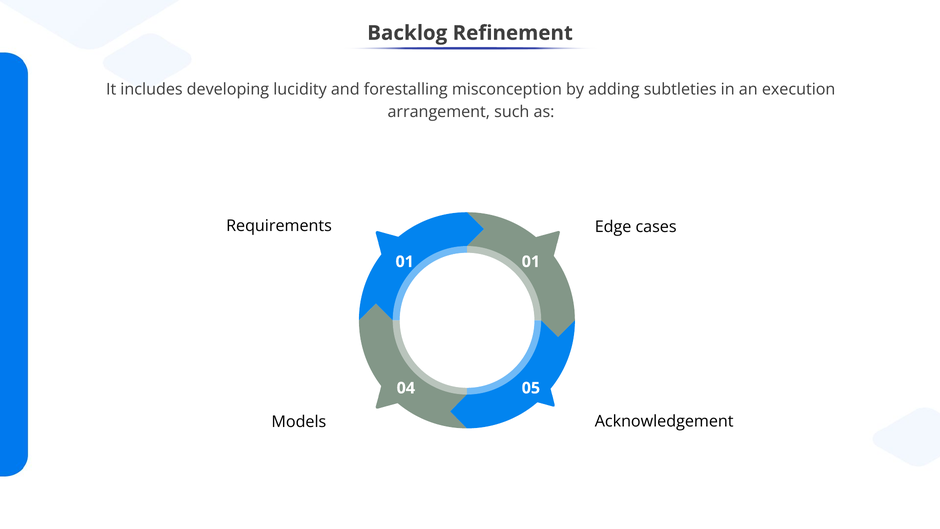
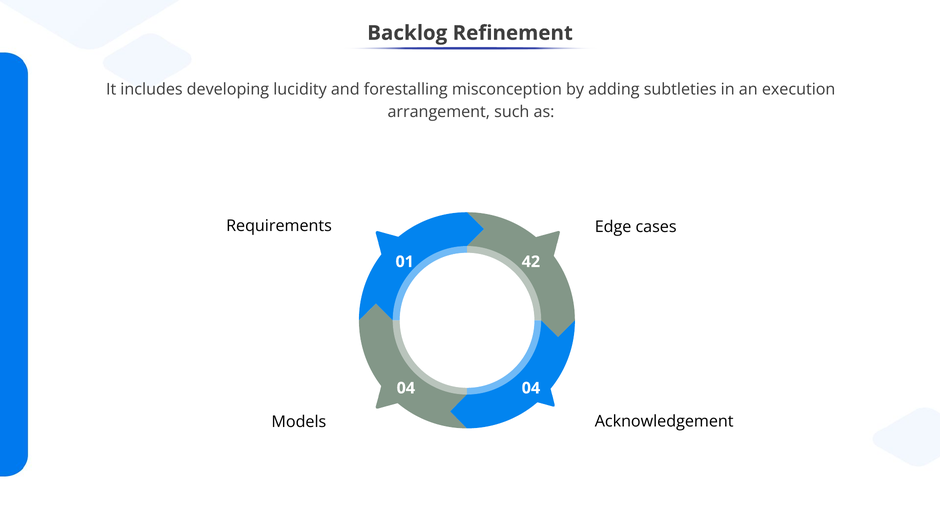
01 01: 01 -> 42
04 05: 05 -> 04
